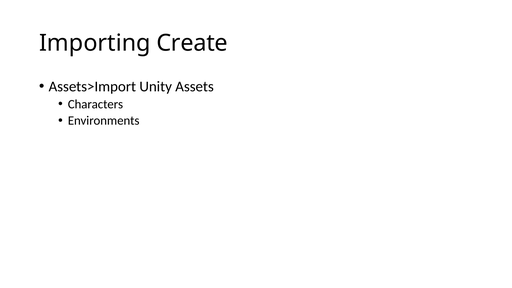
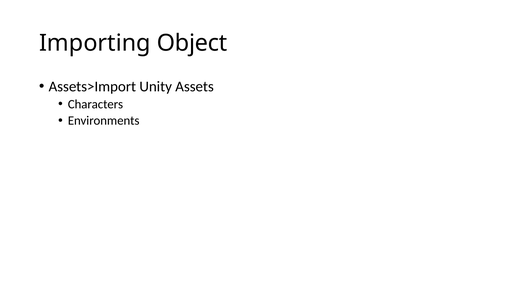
Create: Create -> Object
